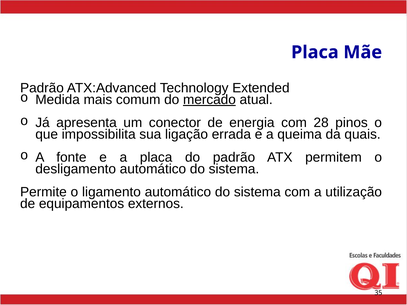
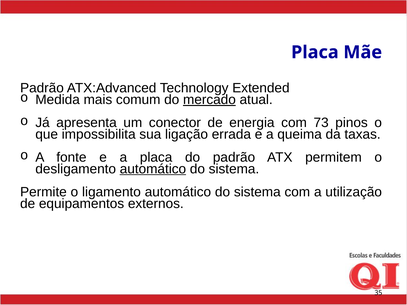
28: 28 -> 73
quais: quais -> taxas
automático at (153, 169) underline: none -> present
